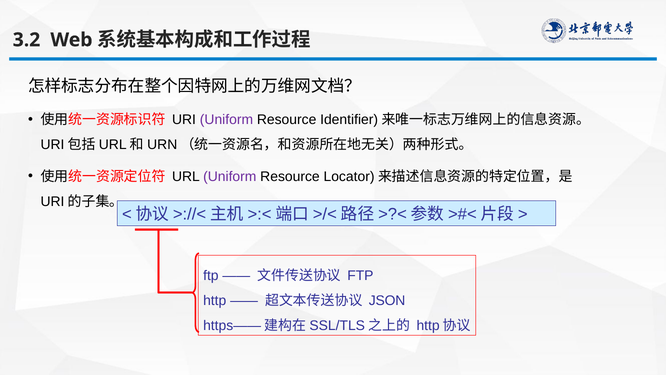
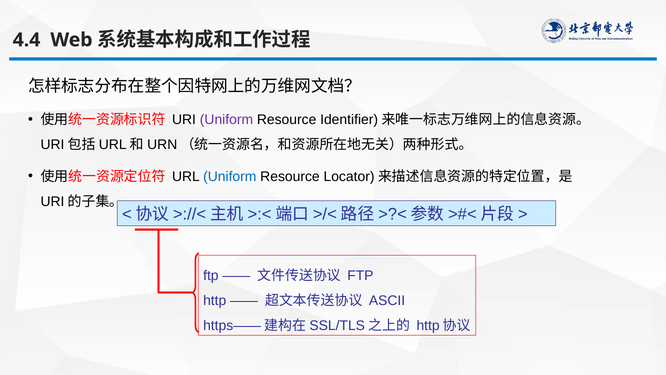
3.2: 3.2 -> 4.4
Uniform at (230, 176) colour: purple -> blue
JSON: JSON -> ASCII
